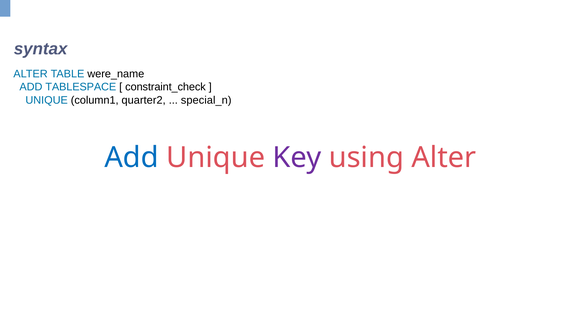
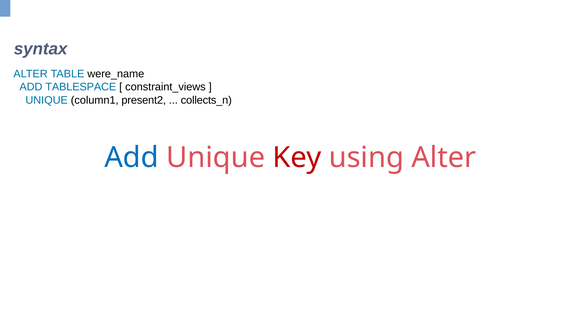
constraint_check: constraint_check -> constraint_views
quarter2: quarter2 -> present2
special_n: special_n -> collects_n
Key colour: purple -> red
